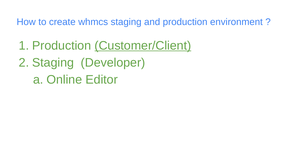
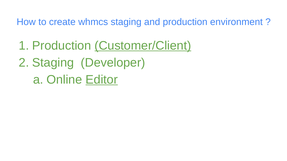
Editor underline: none -> present
